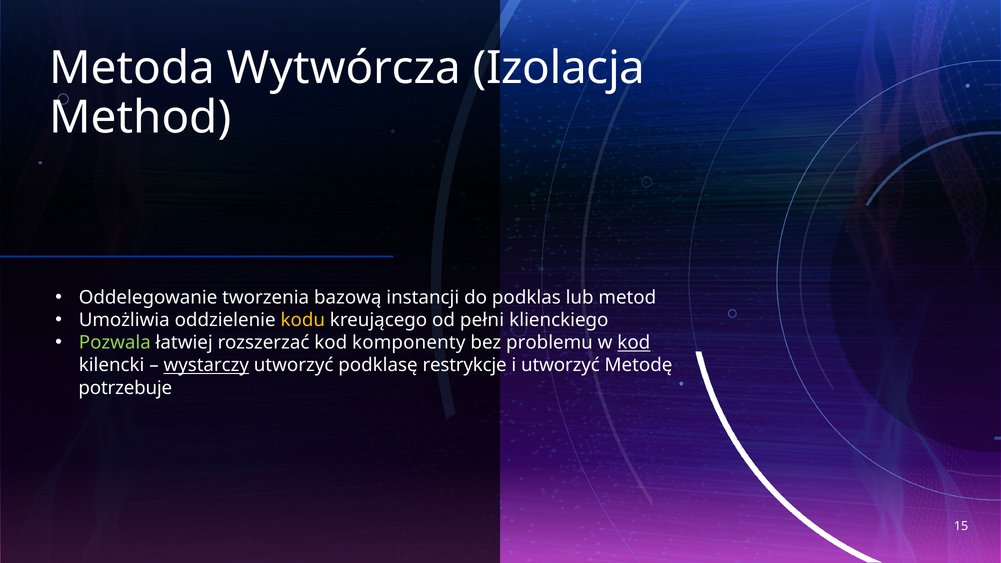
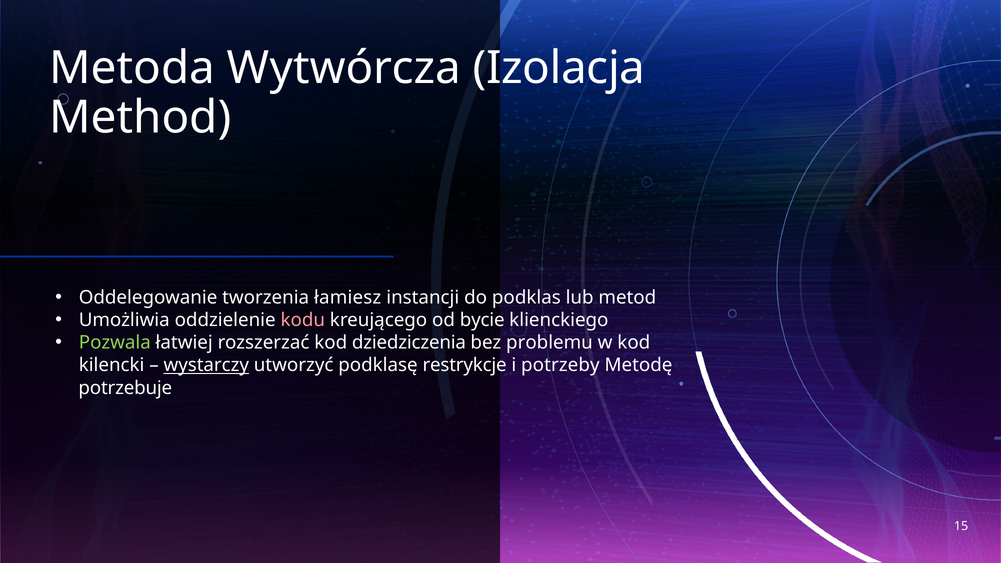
bazową: bazową -> łamiesz
kodu colour: yellow -> pink
pełni: pełni -> bycie
komponenty: komponenty -> dziedziczenia
kod at (634, 343) underline: present -> none
i utworzyć: utworzyć -> potrzeby
